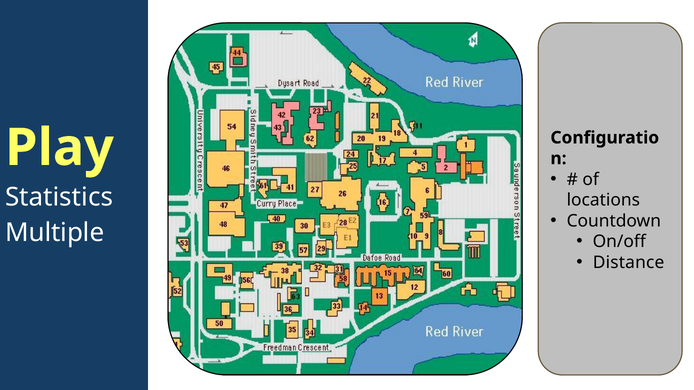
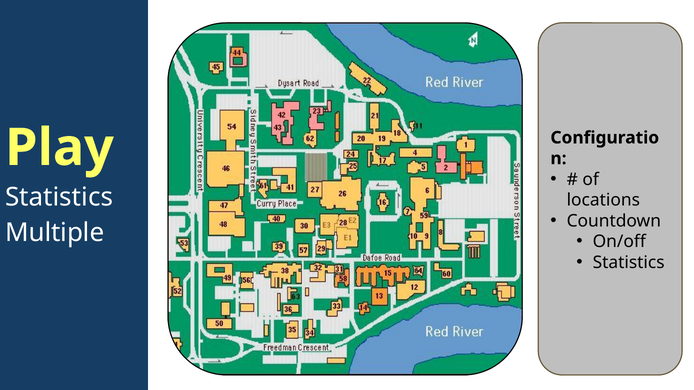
Distance at (629, 263): Distance -> Statistics
